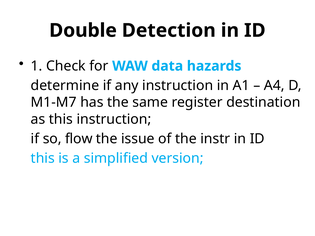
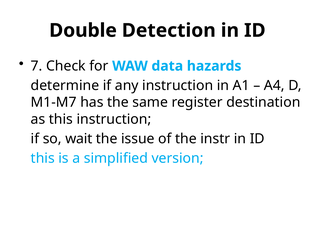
1: 1 -> 7
flow: flow -> wait
